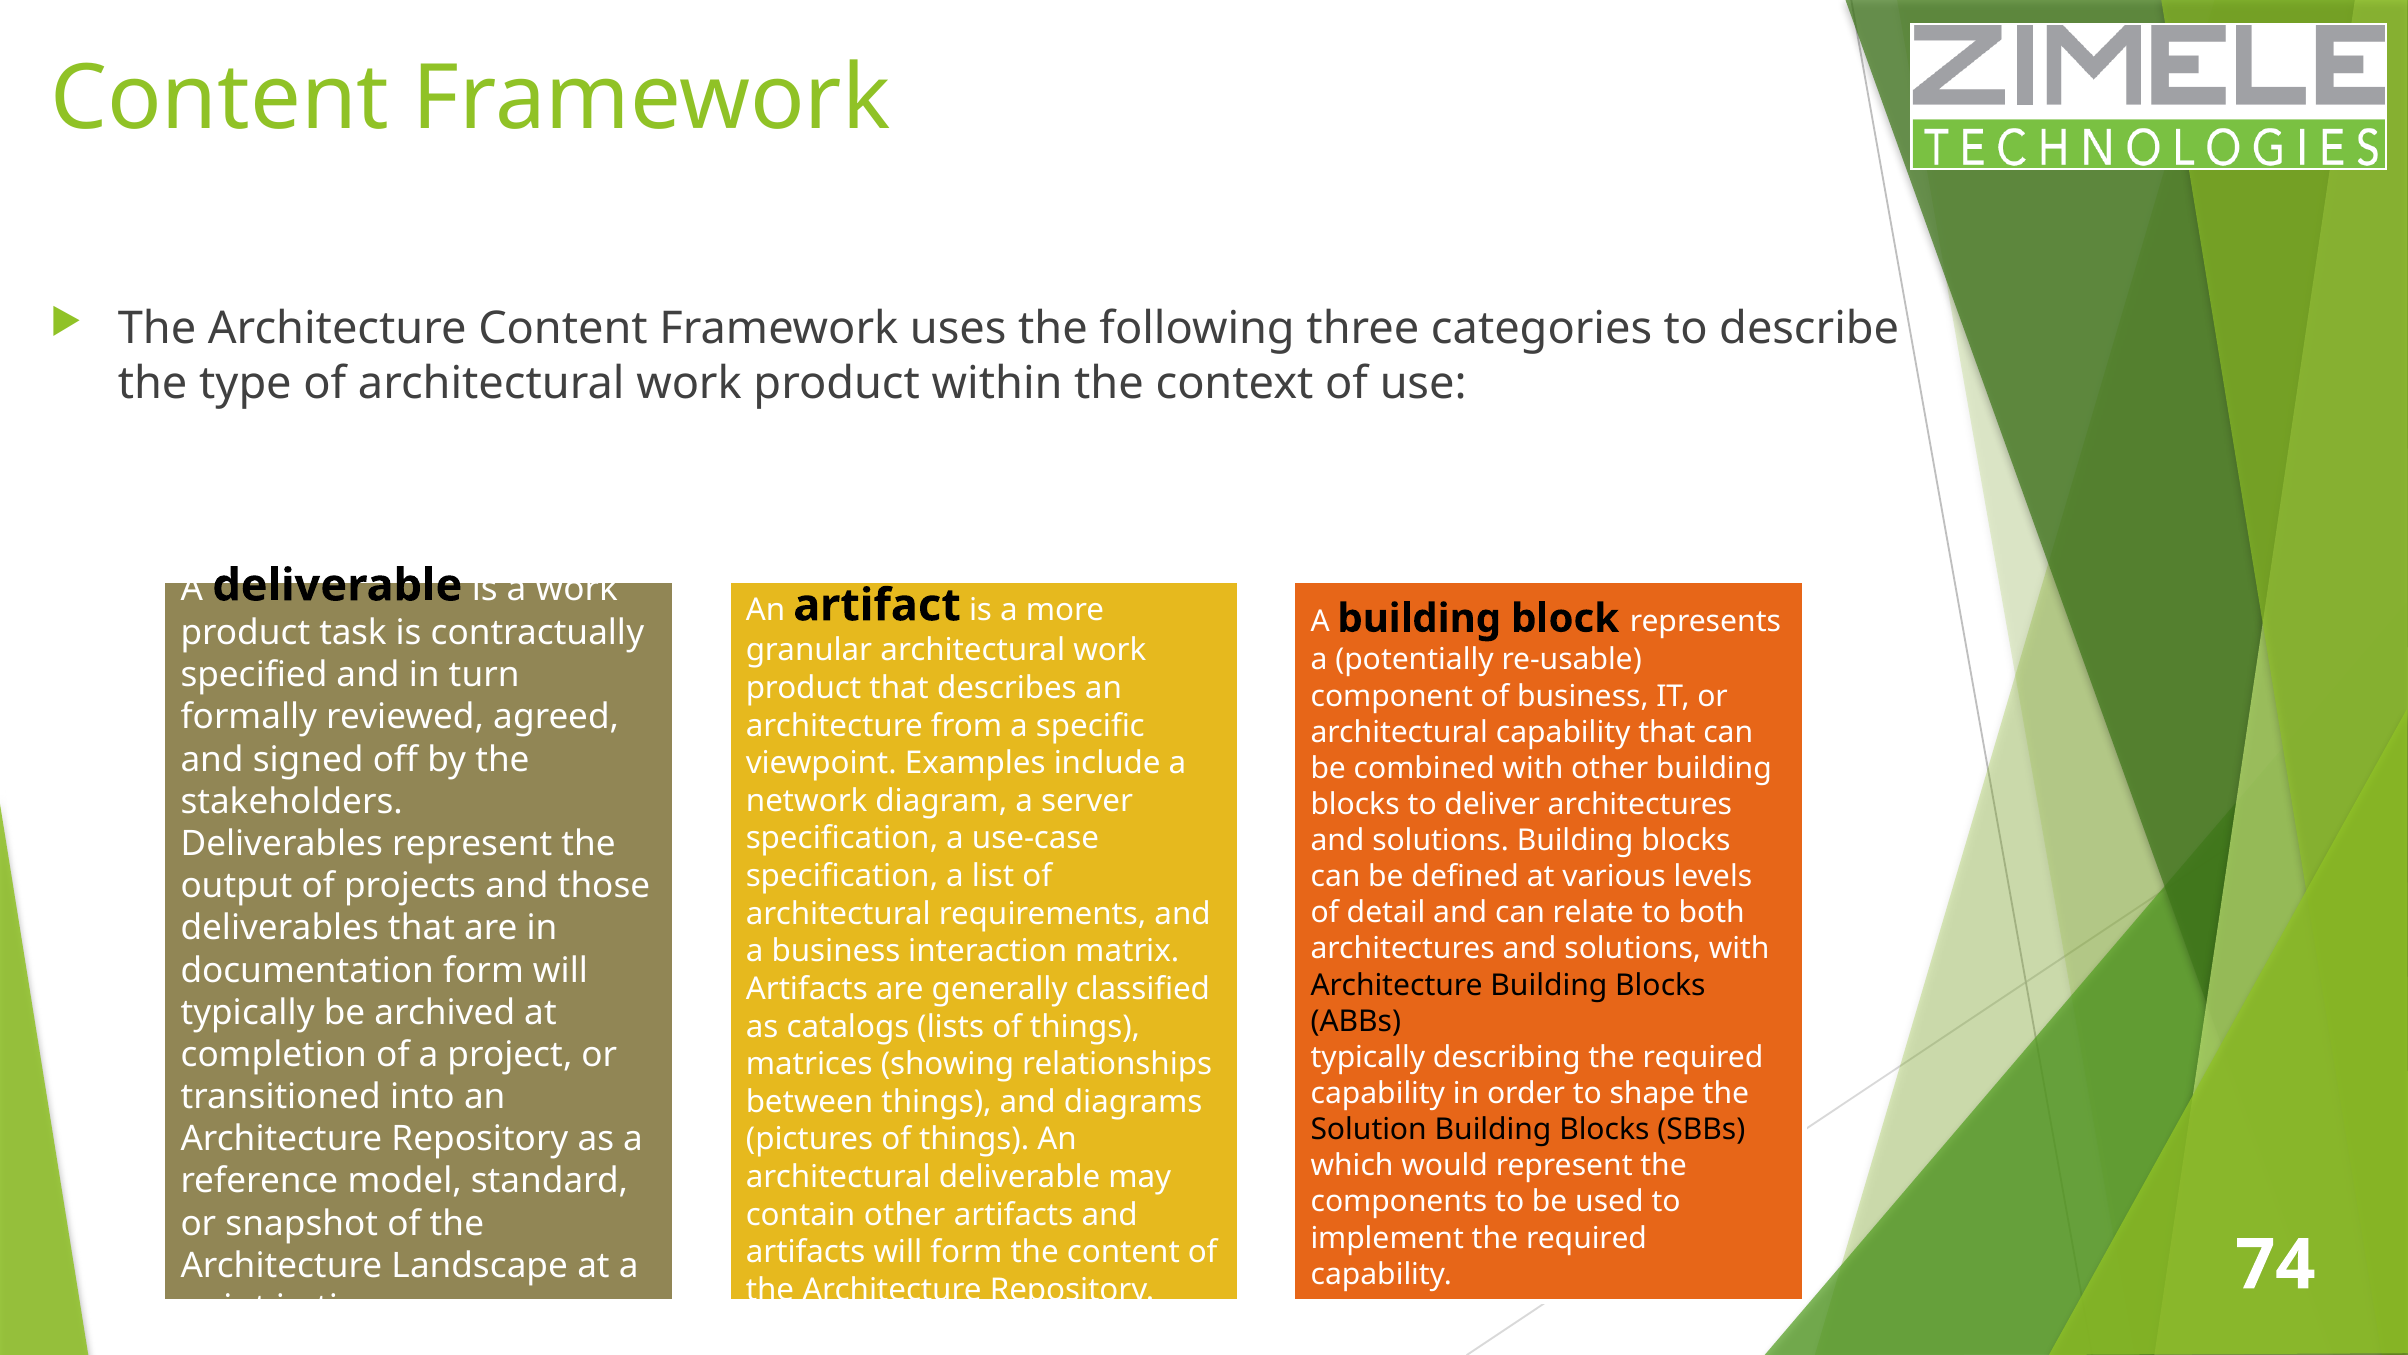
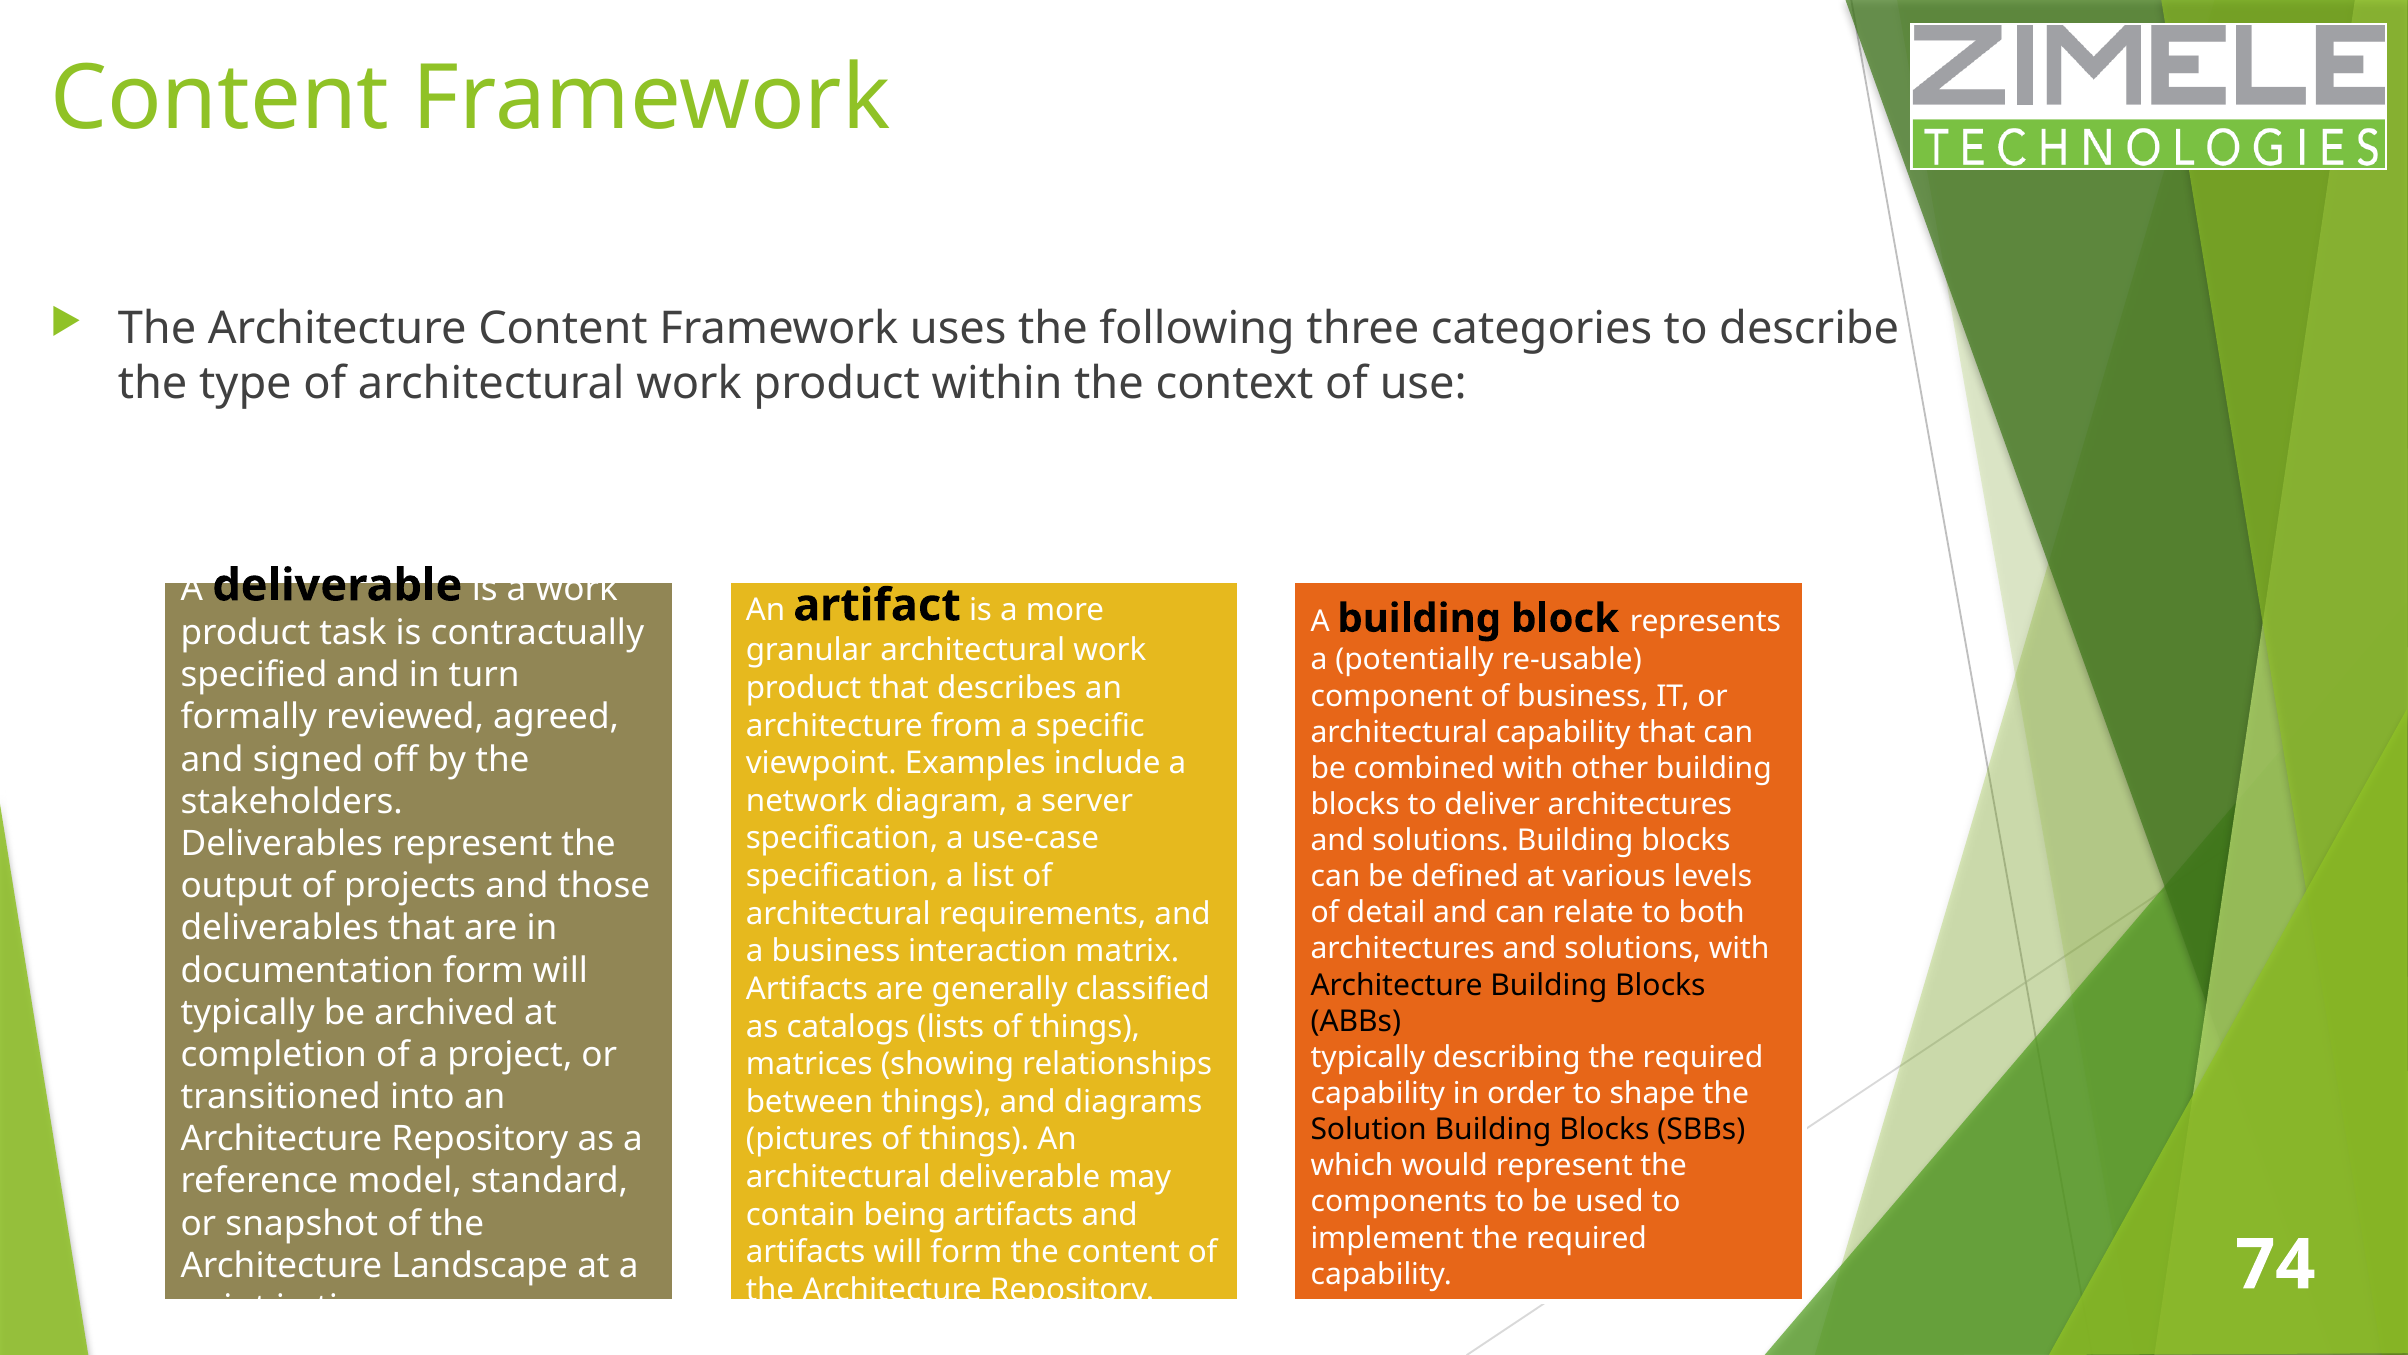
contain other: other -> being
